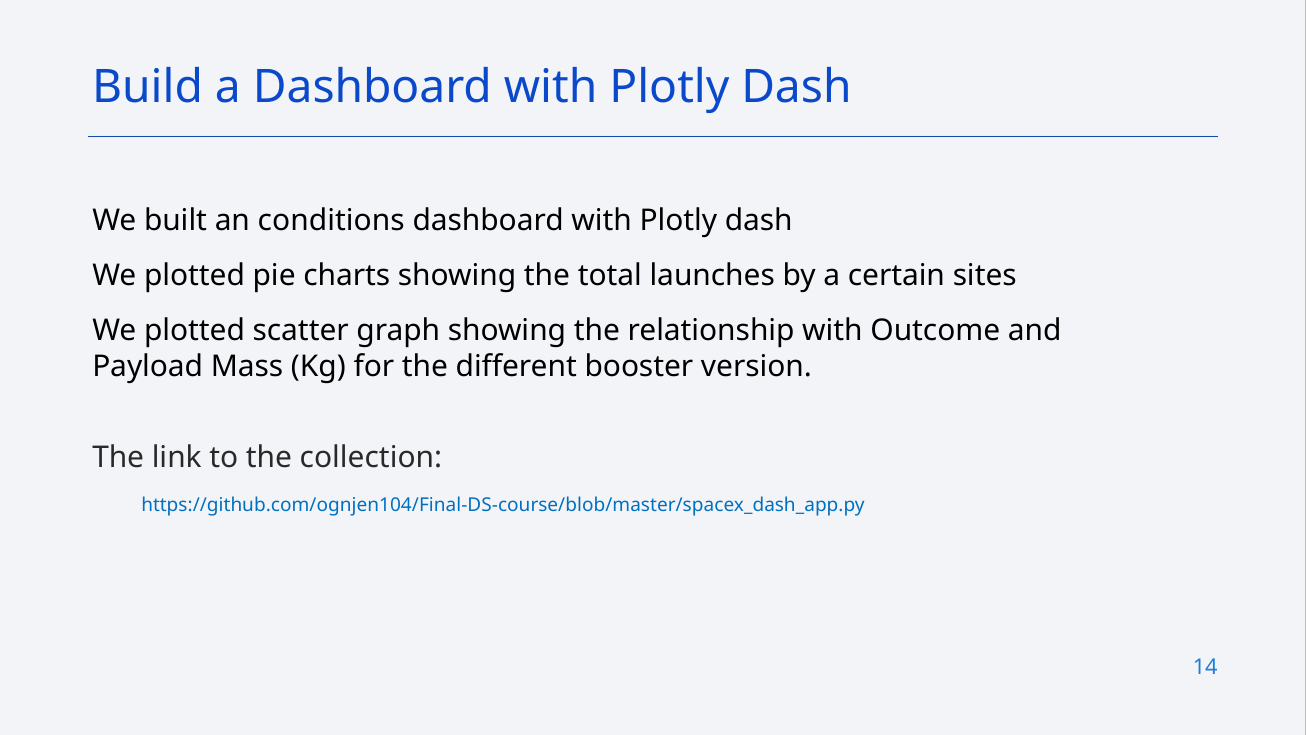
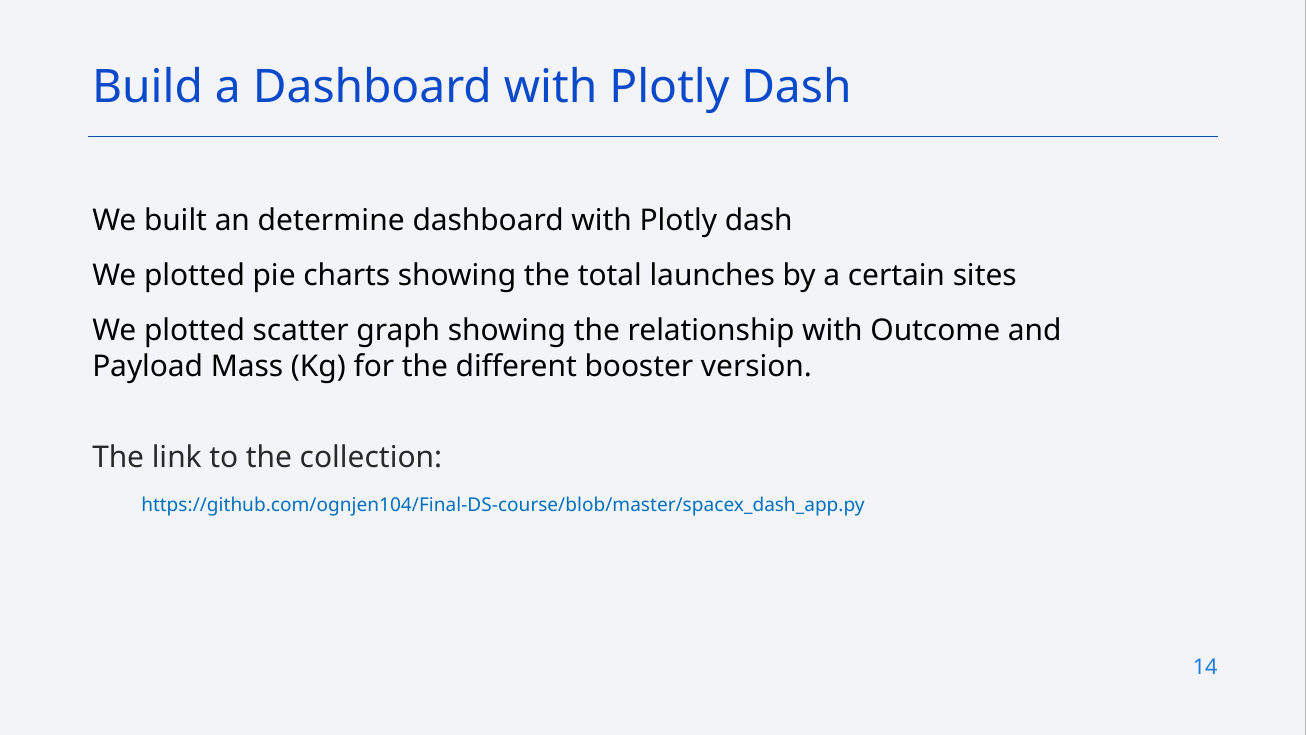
conditions: conditions -> determine
